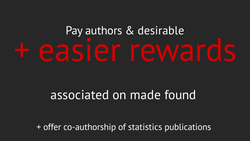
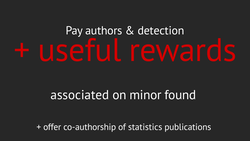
desirable: desirable -> detection
easier: easier -> useful
made: made -> minor
